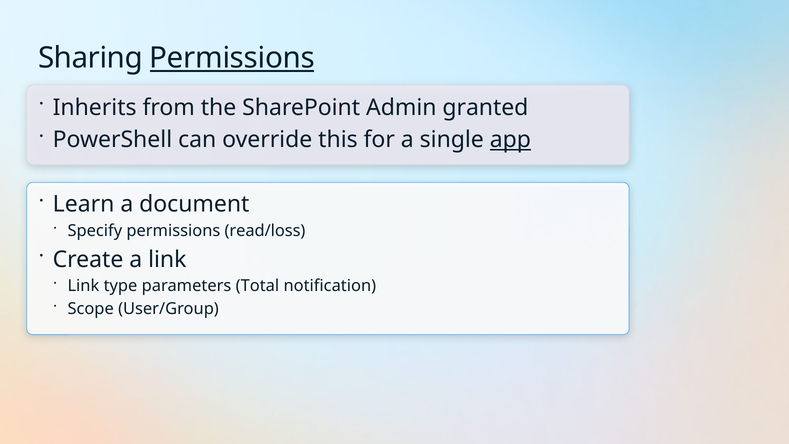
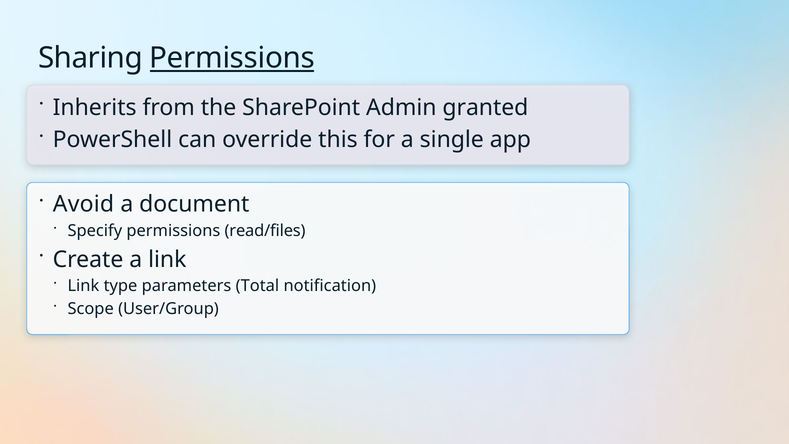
app underline: present -> none
Learn: Learn -> Avoid
read/loss: read/loss -> read/files
